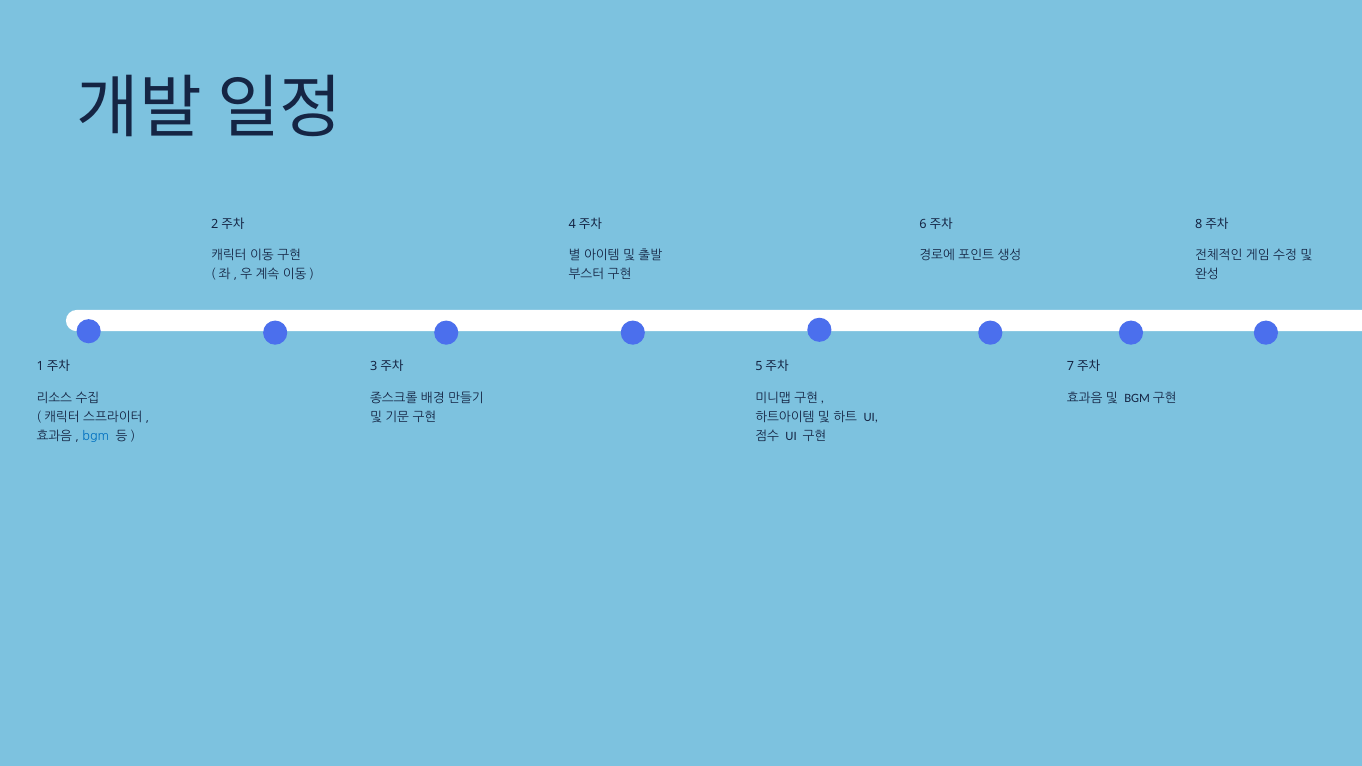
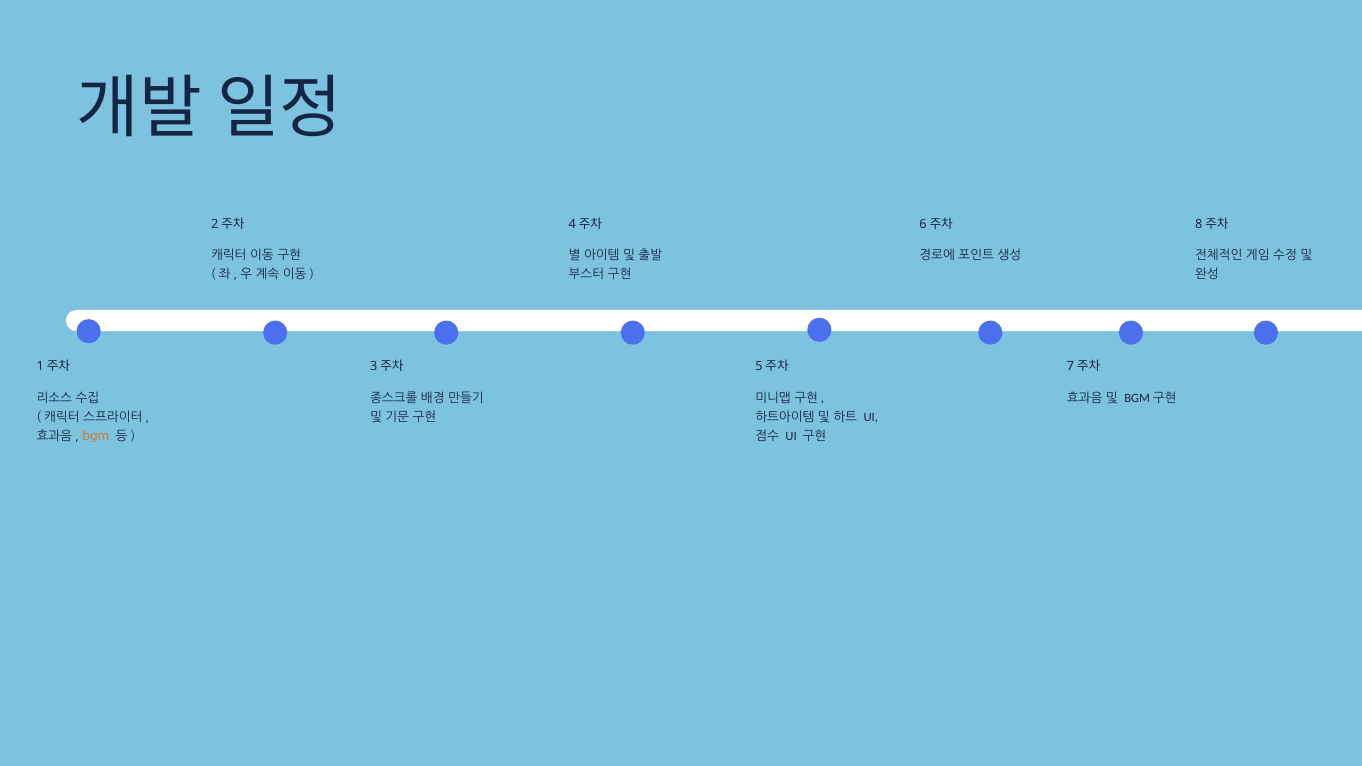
bgm colour: blue -> orange
